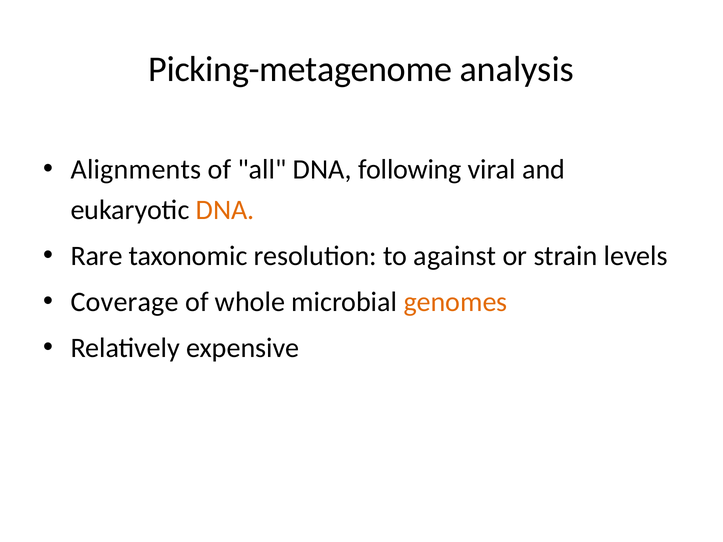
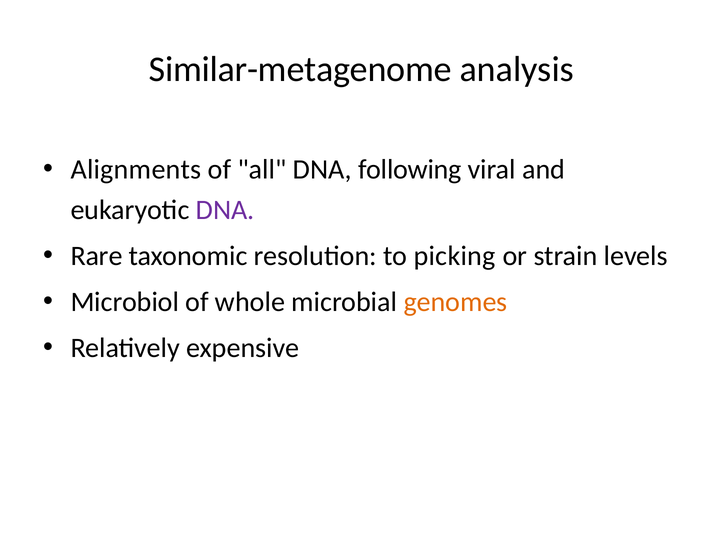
Picking-metagenome: Picking-metagenome -> Similar-metagenome
DNA at (225, 210) colour: orange -> purple
against: against -> picking
Coverage: Coverage -> Microbiol
